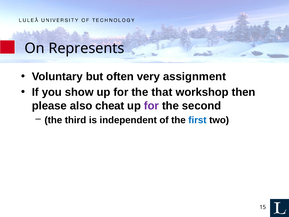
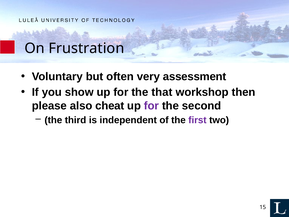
Represents: Represents -> Frustration
assignment: assignment -> assessment
first colour: blue -> purple
